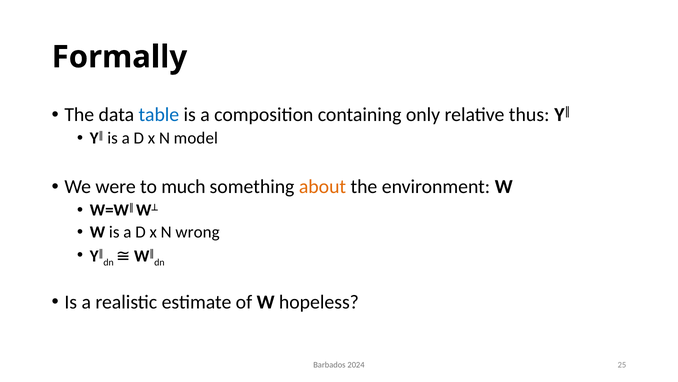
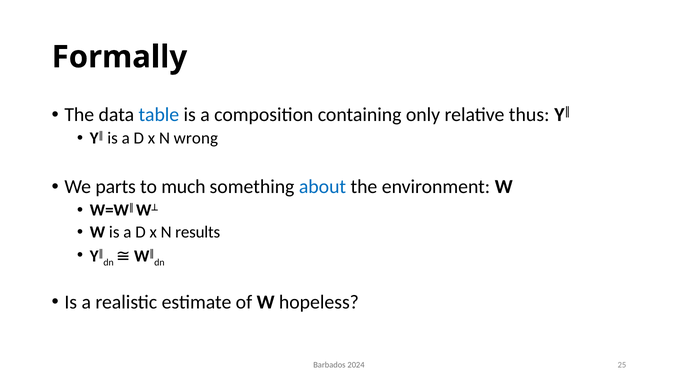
model: model -> wrong
were: were -> parts
about colour: orange -> blue
wrong: wrong -> results
